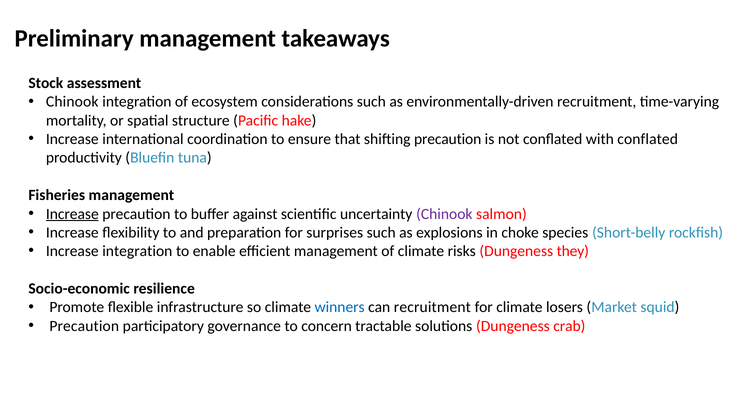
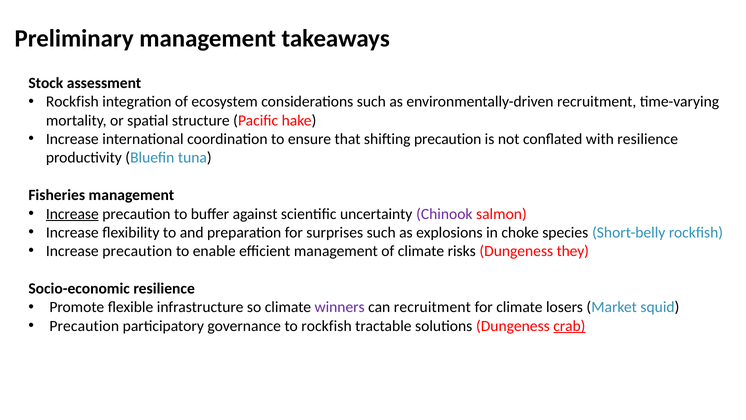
Chinook at (72, 102): Chinook -> Rockfish
with conflated: conflated -> resilience
integration at (137, 251): integration -> precaution
winners colour: blue -> purple
to concern: concern -> rockfish
crab underline: none -> present
